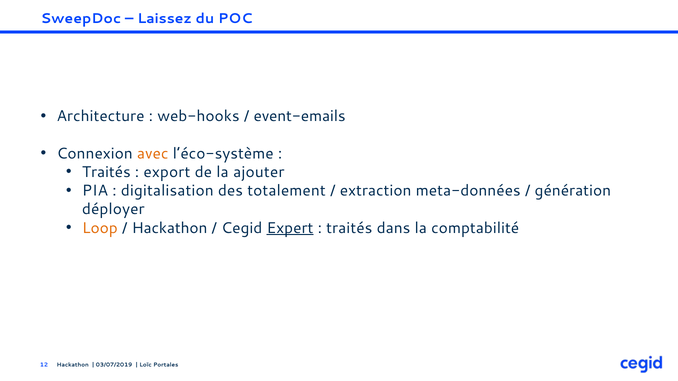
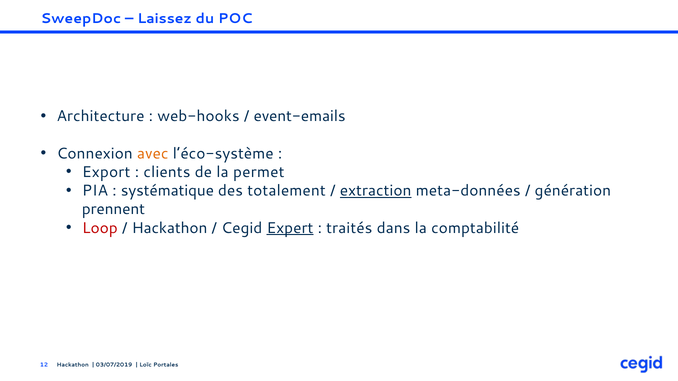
Traités at (106, 172): Traités -> Export
export: export -> clients
ajouter: ajouter -> permet
digitalisation: digitalisation -> systématique
extraction underline: none -> present
déployer: déployer -> prennent
Loop colour: orange -> red
